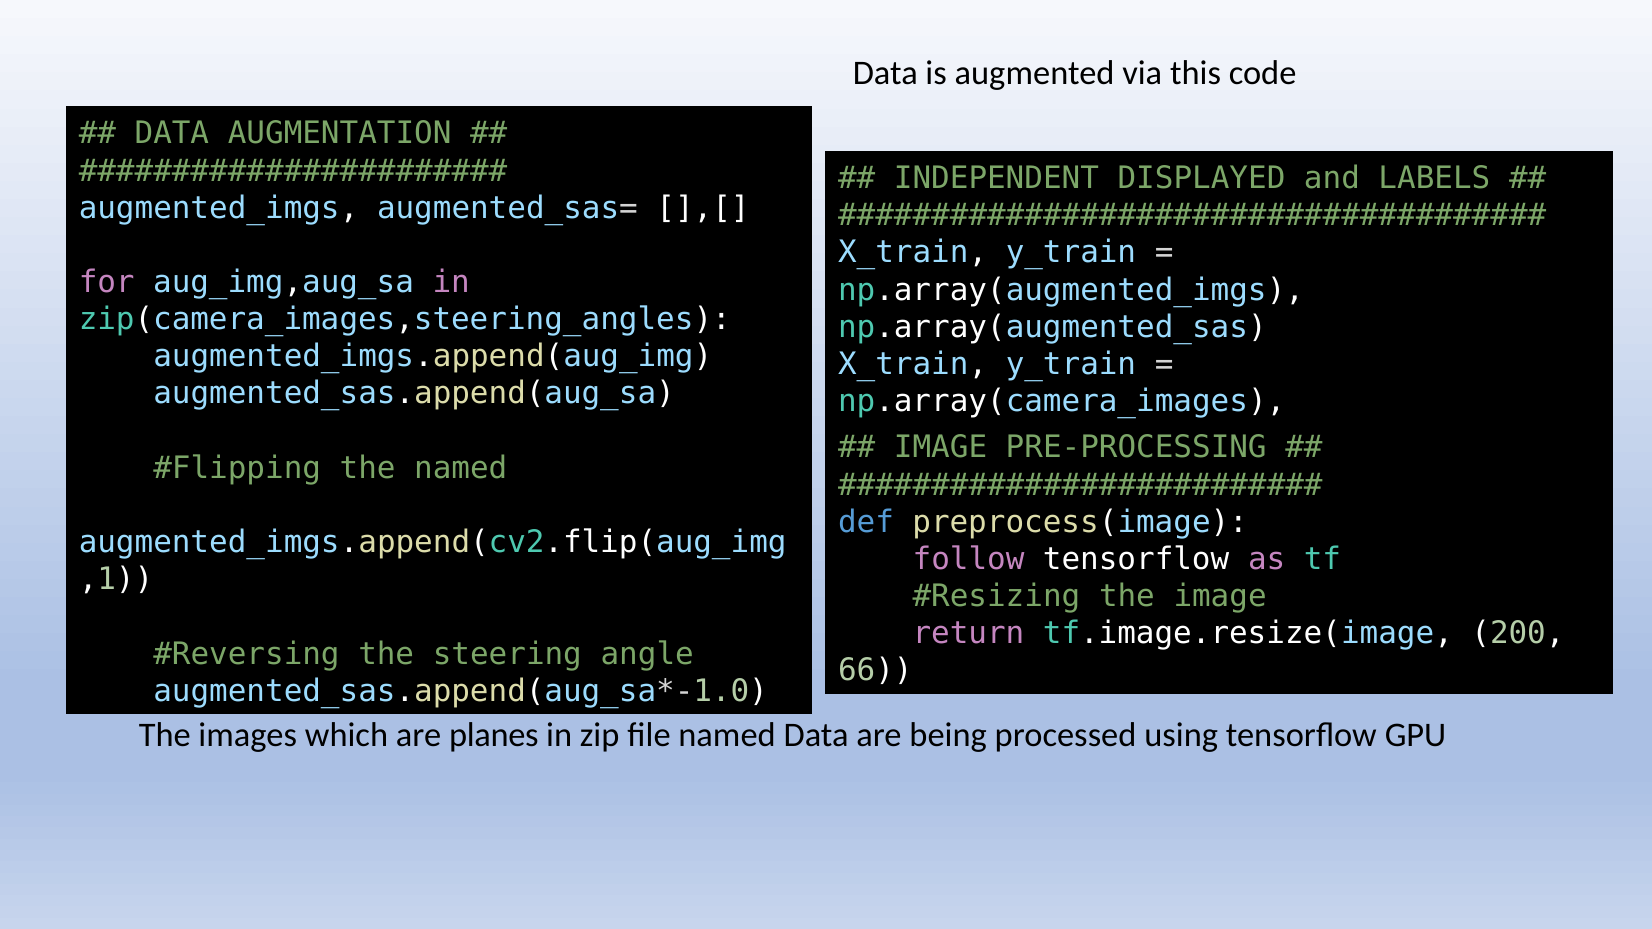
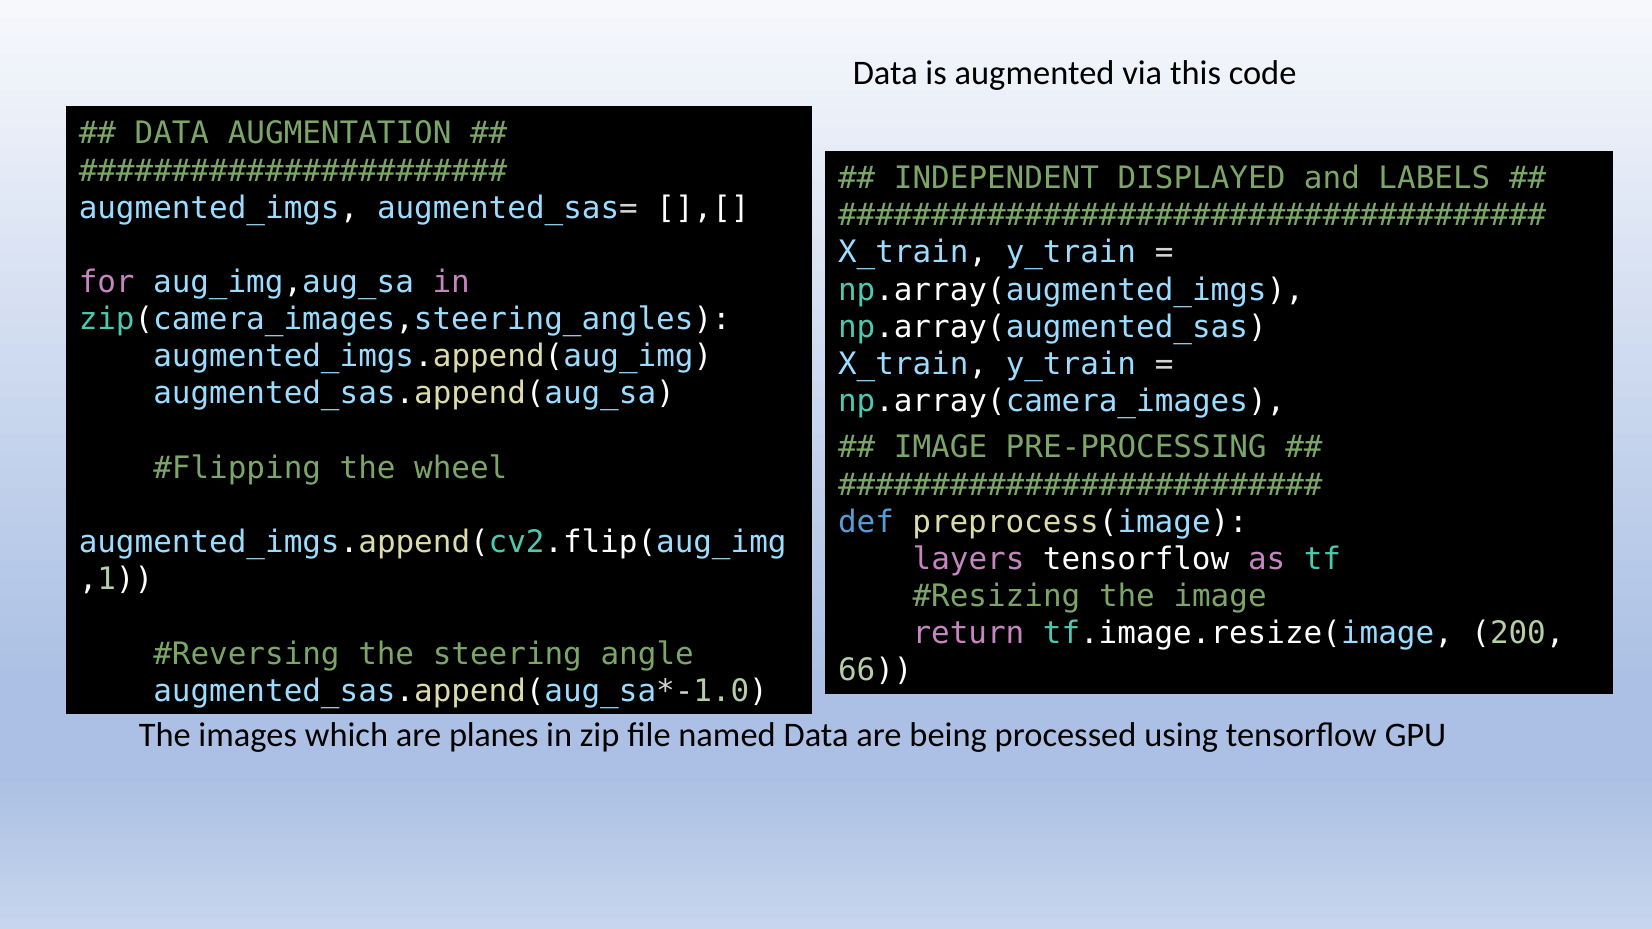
the named: named -> wheel
follow: follow -> layers
